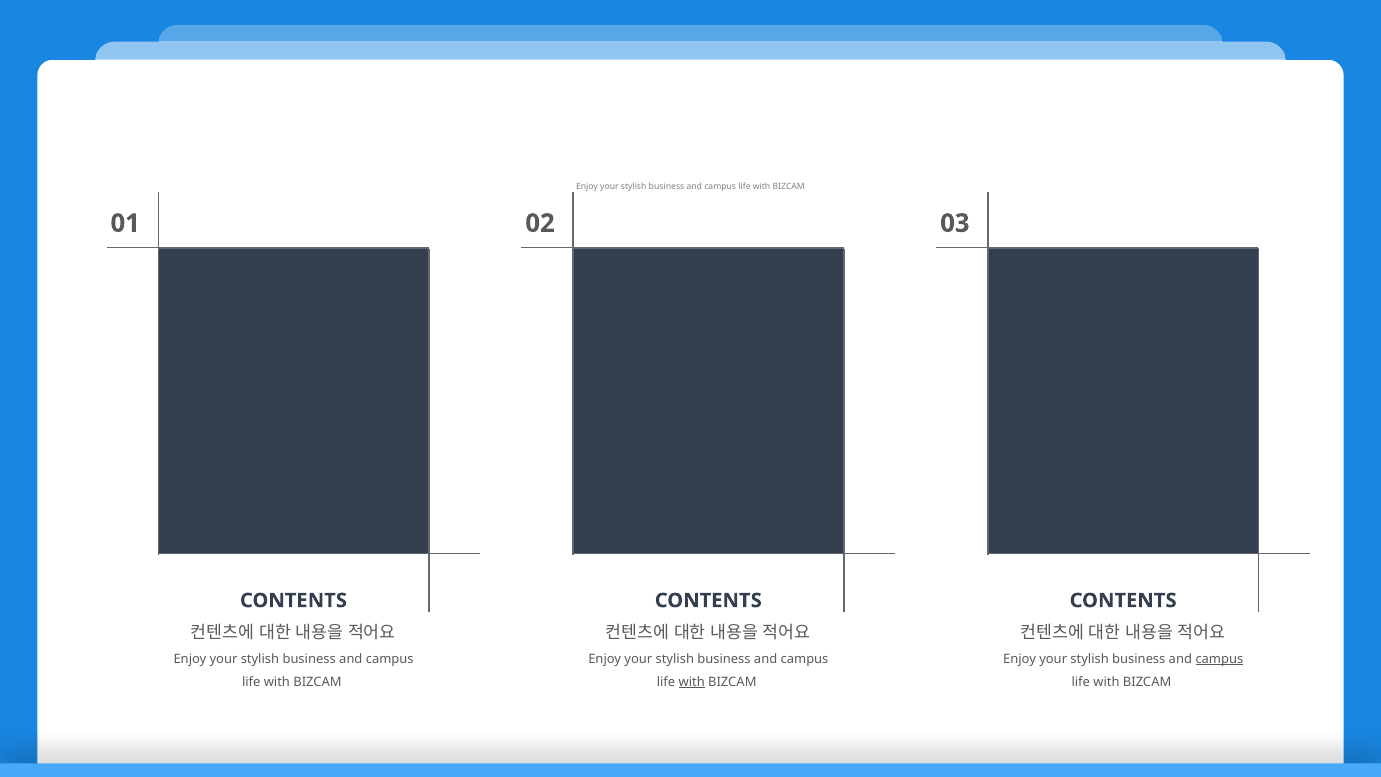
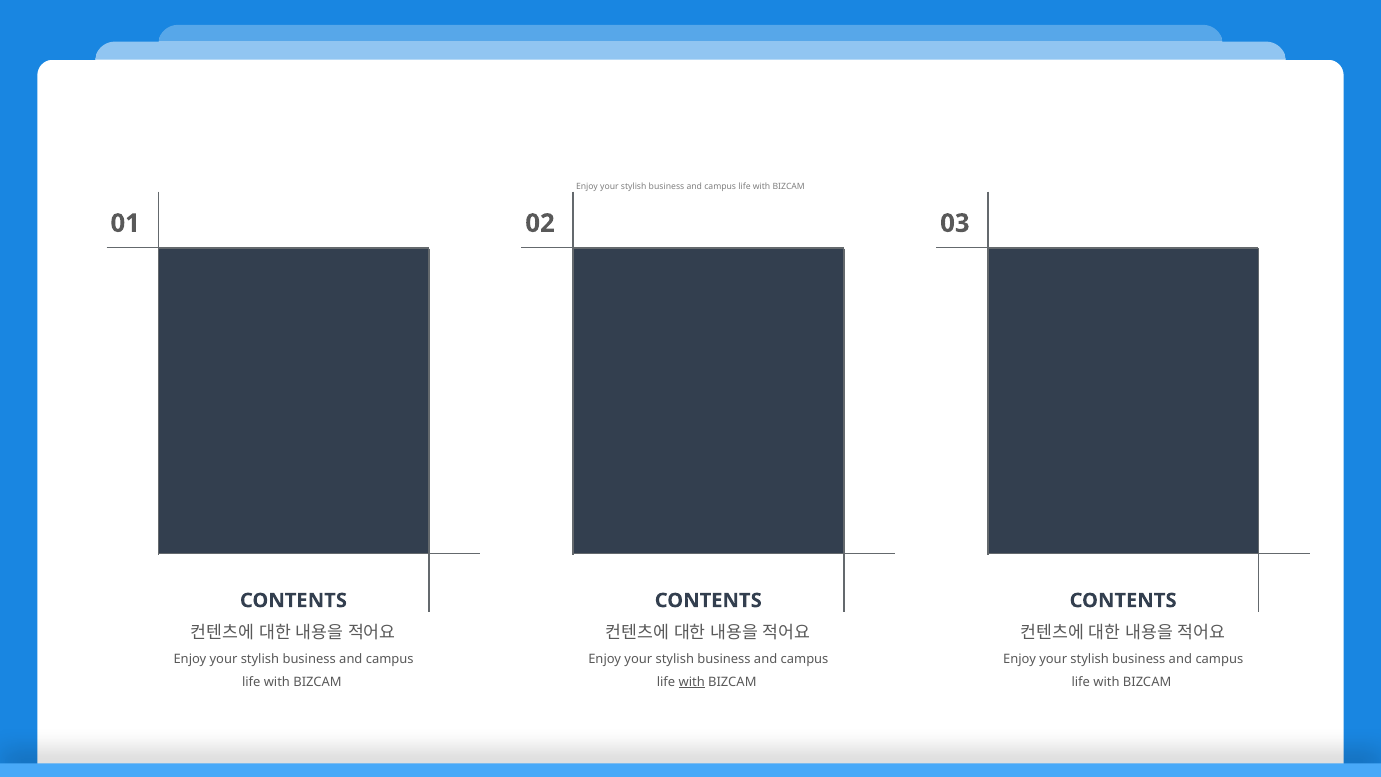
campus at (1219, 659) underline: present -> none
